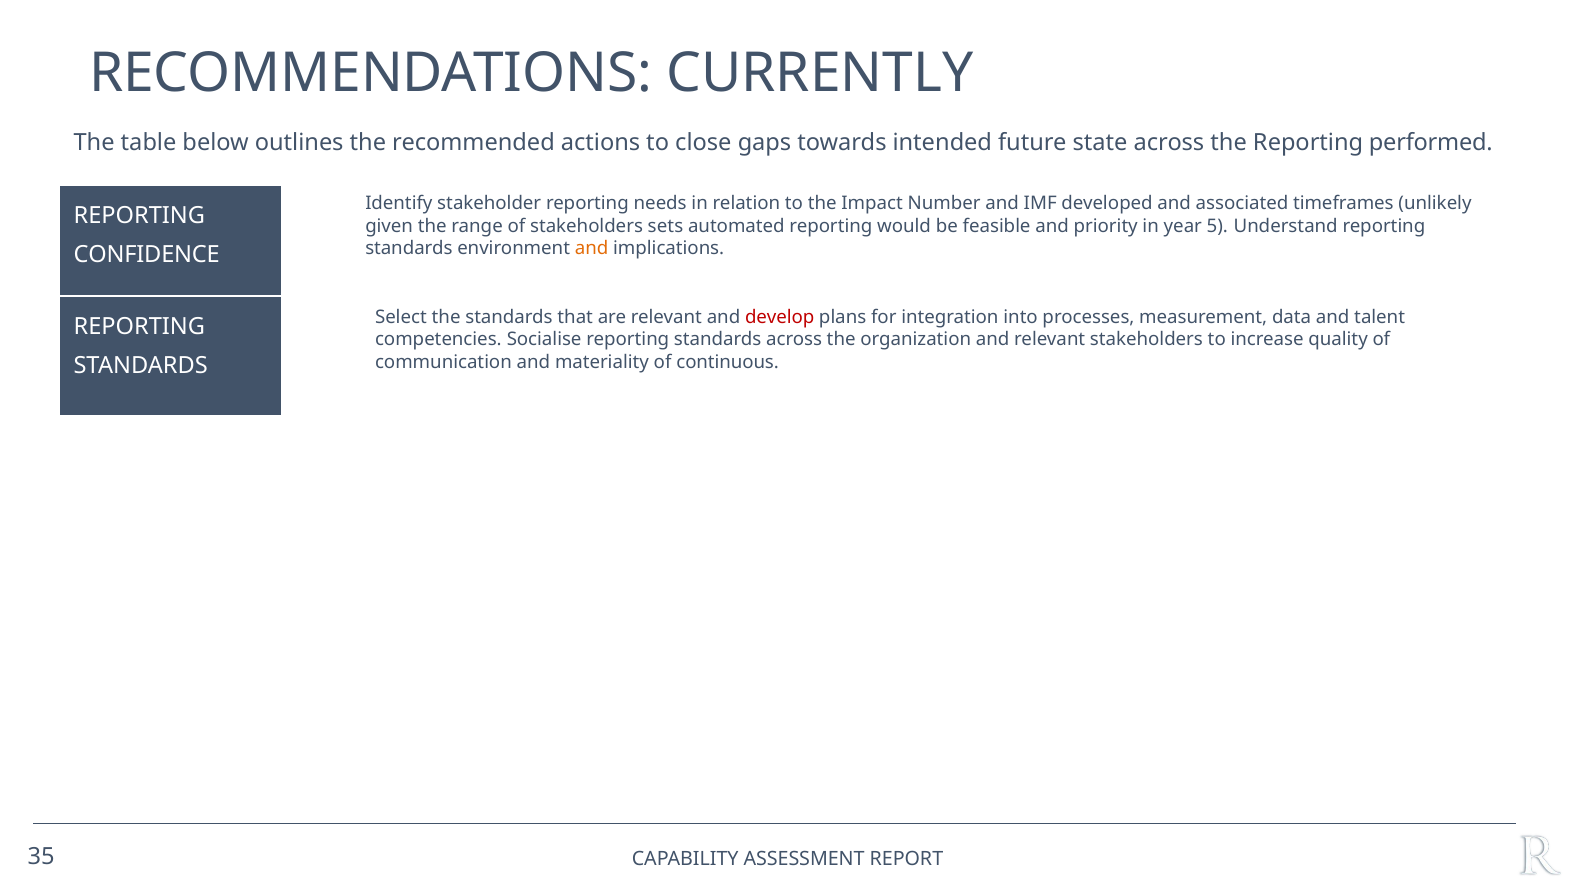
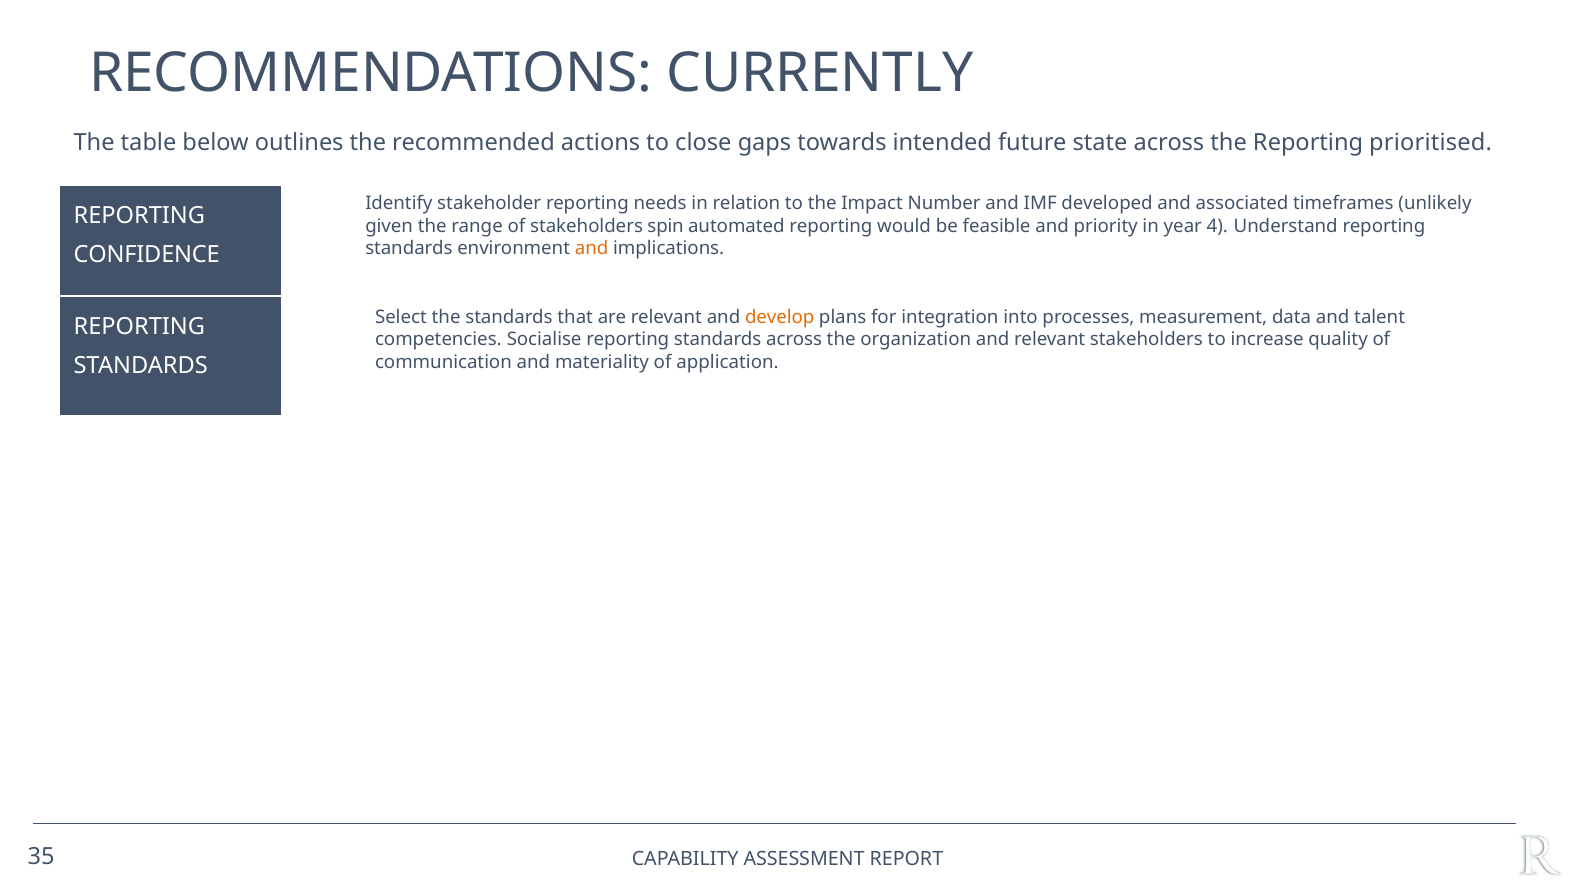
performed: performed -> prioritised
sets: sets -> spin
5: 5 -> 4
develop colour: red -> orange
continuous: continuous -> application
